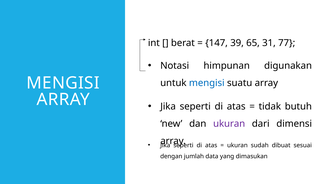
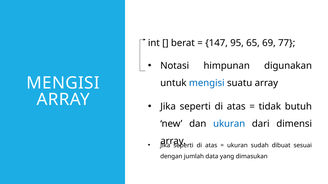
39: 39 -> 95
31: 31 -> 69
ukuran at (229, 124) colour: purple -> blue
